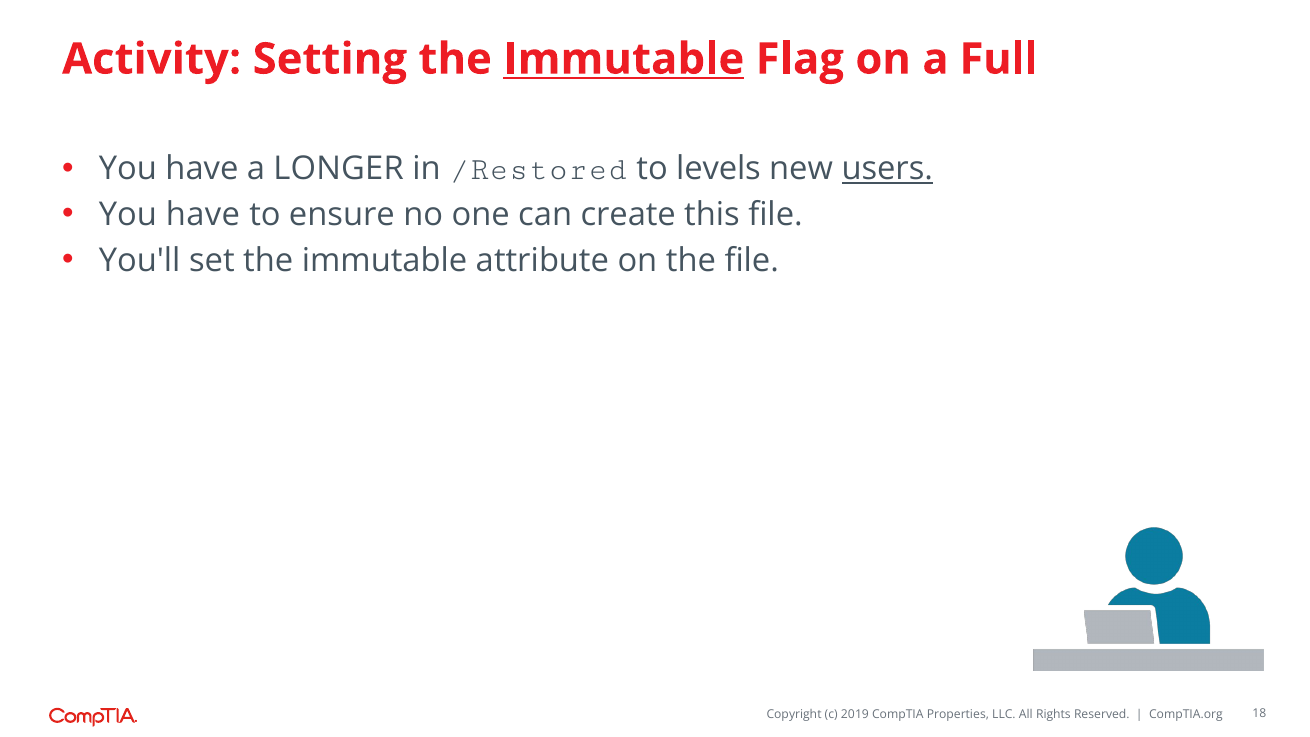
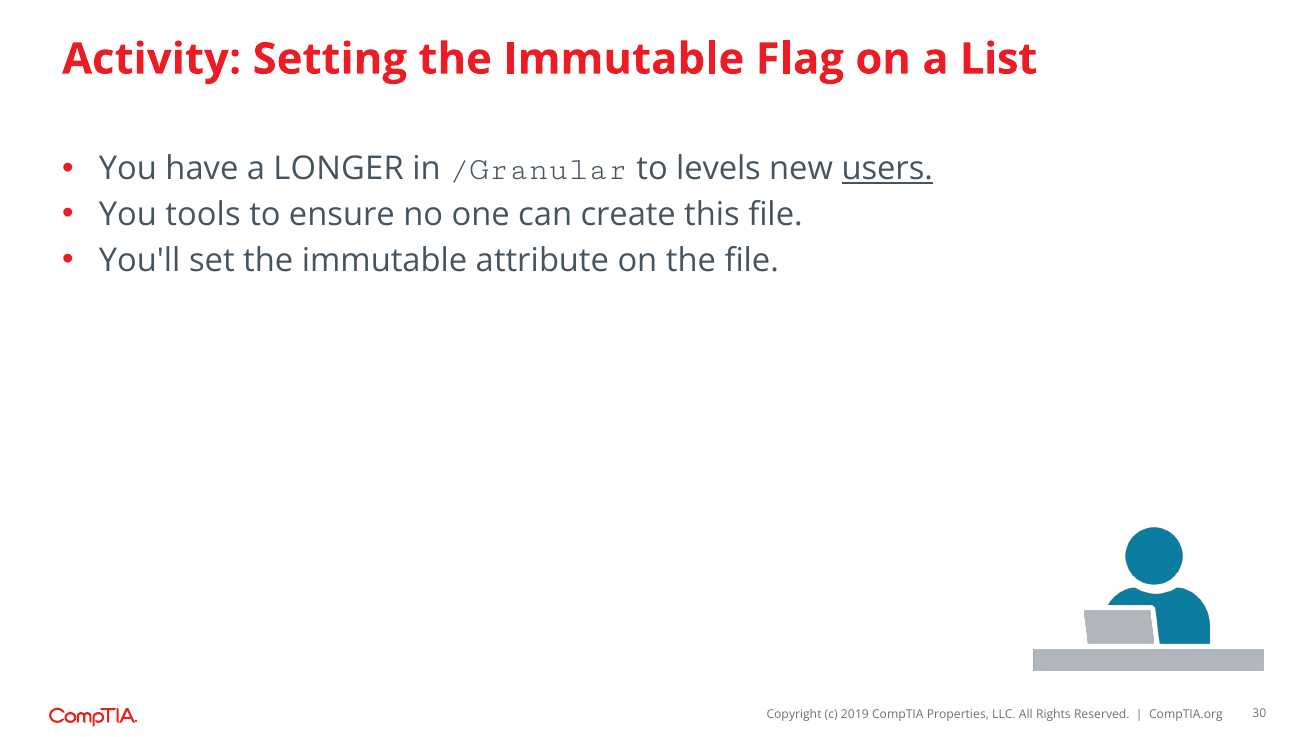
Immutable at (624, 59) underline: present -> none
Full: Full -> List
/Restored: /Restored -> /Granular
have at (203, 215): have -> tools
18: 18 -> 30
